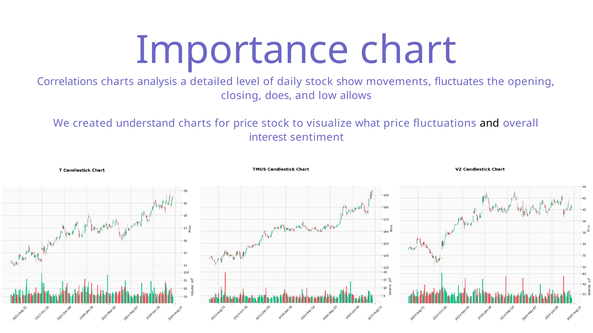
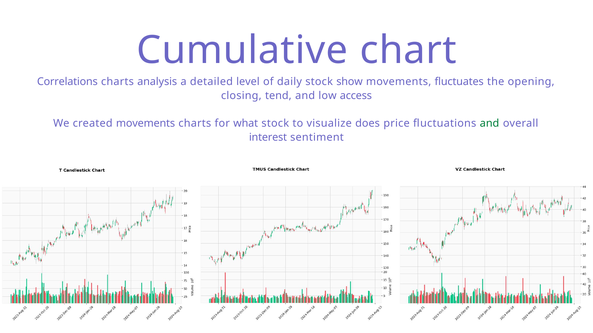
Importance: Importance -> Cumulative
does: does -> tend
allows: allows -> access
created understand: understand -> movements
for price: price -> what
what: what -> does
and at (490, 124) colour: black -> green
